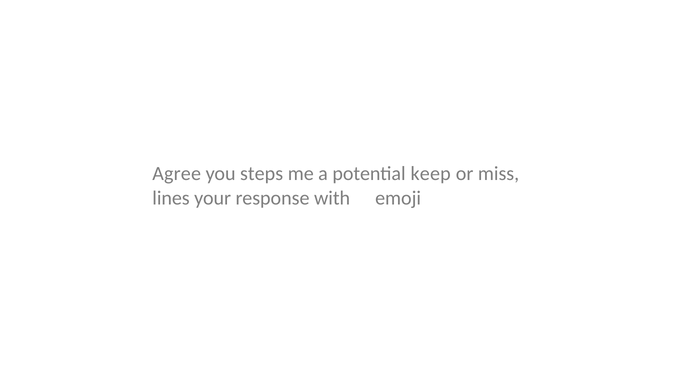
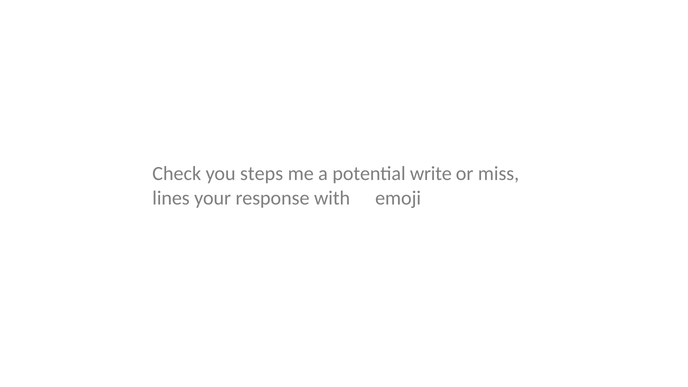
Agree: Agree -> Check
keep: keep -> write
